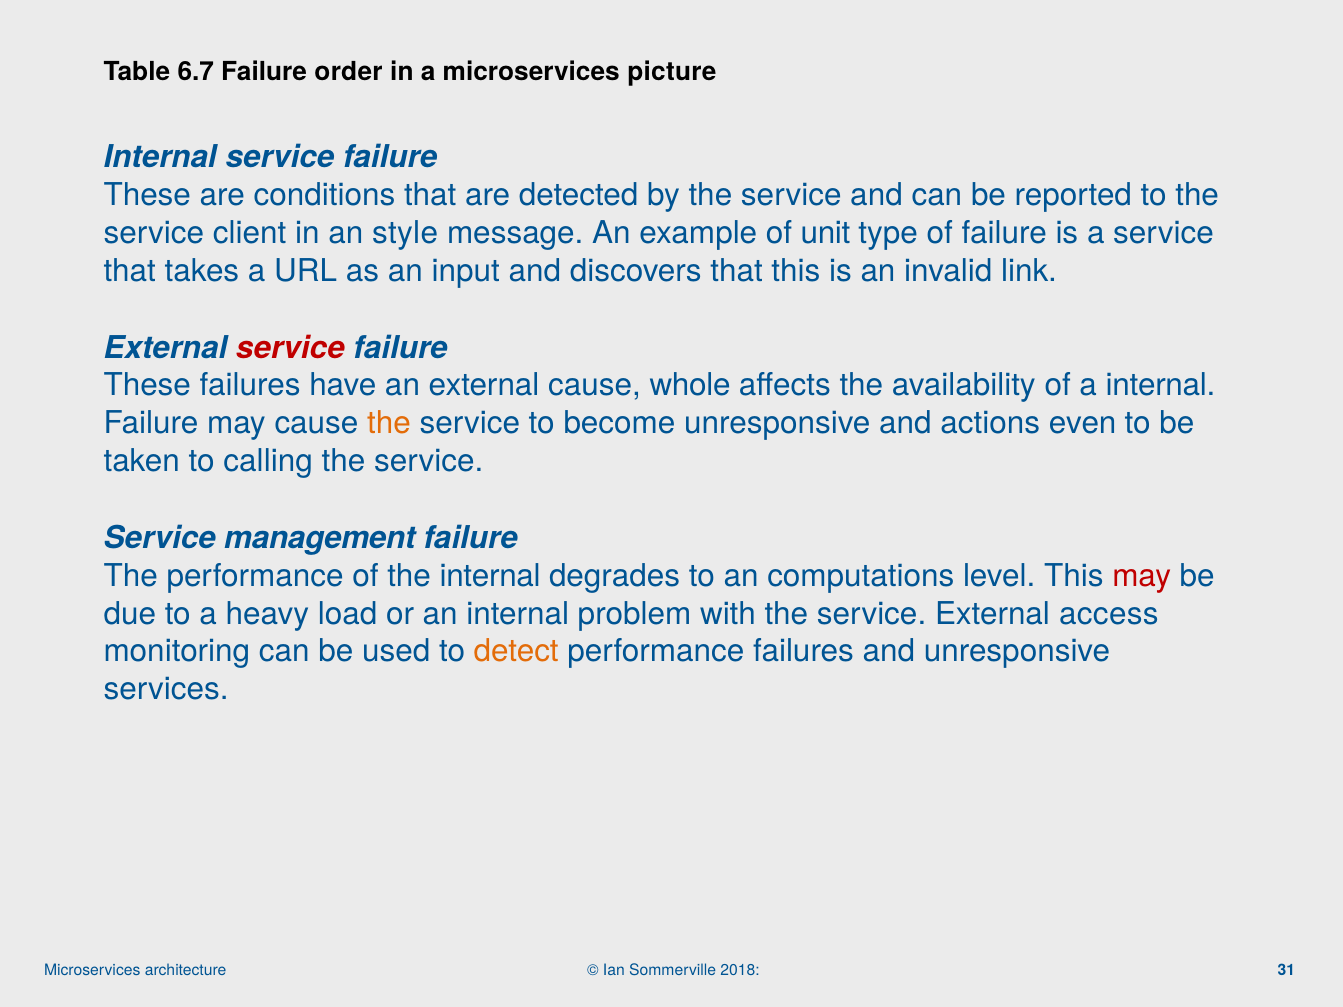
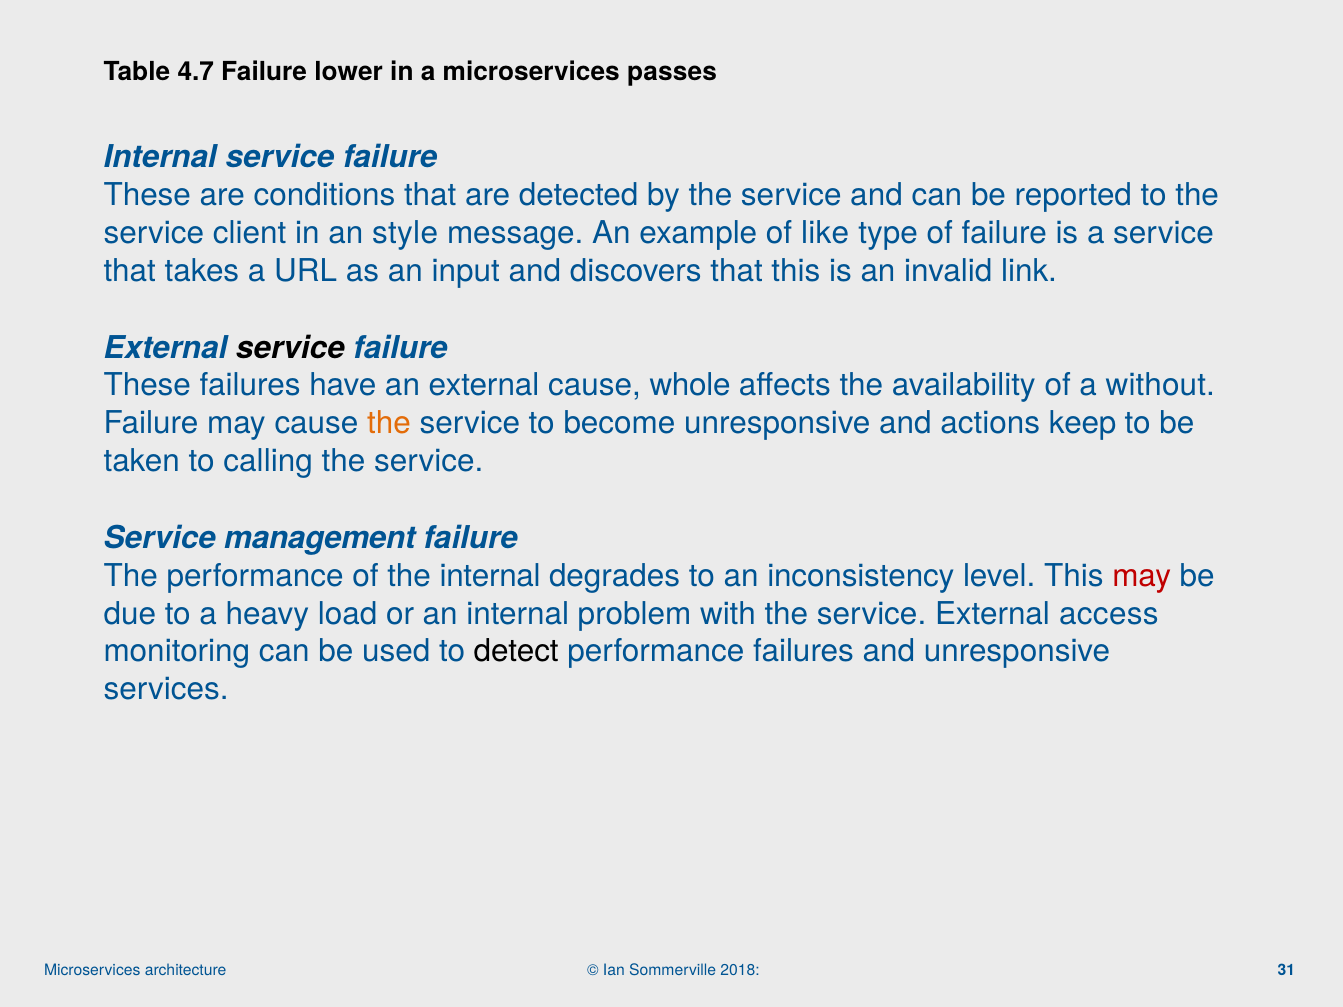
6.7: 6.7 -> 4.7
order: order -> lower
picture: picture -> passes
unit: unit -> like
service at (290, 348) colour: red -> black
a internal: internal -> without
even: even -> keep
computations: computations -> inconsistency
detect colour: orange -> black
